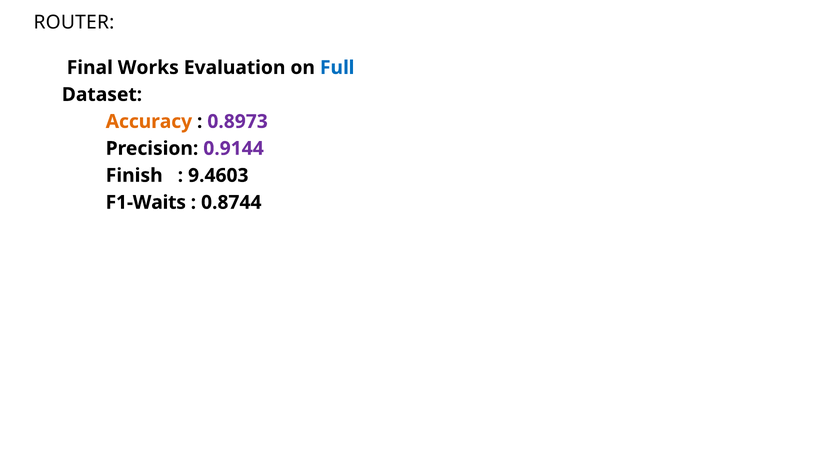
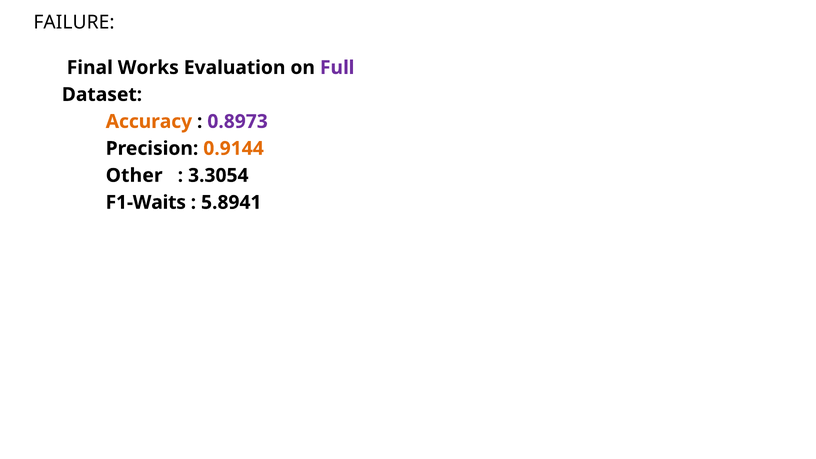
ROUTER: ROUTER -> FAILURE
Full colour: blue -> purple
0.9144 colour: purple -> orange
Finish: Finish -> Other
9.4603: 9.4603 -> 3.3054
0.8744: 0.8744 -> 5.8941
